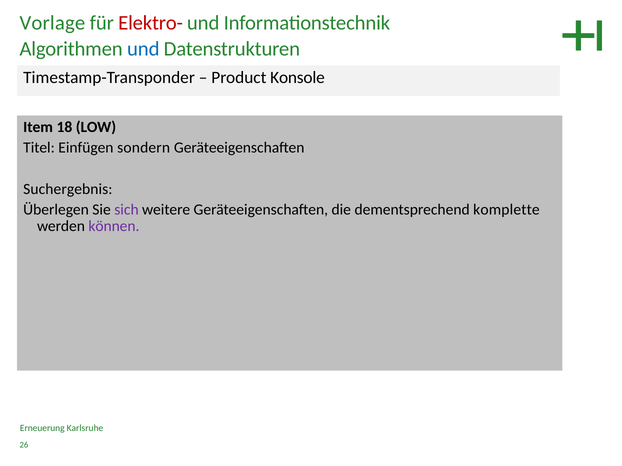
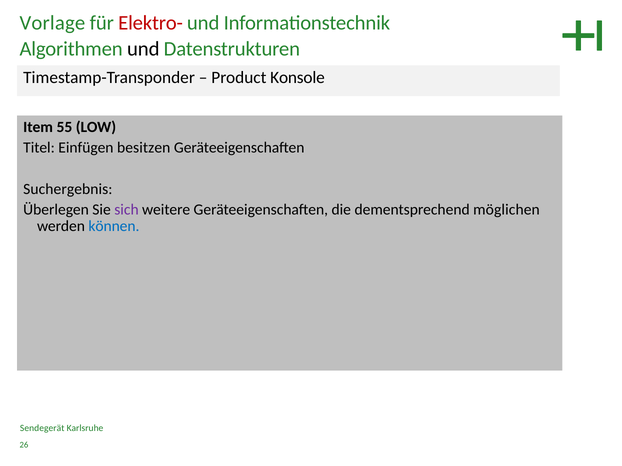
und at (143, 49) colour: blue -> black
18: 18 -> 55
sondern: sondern -> besitzen
komplette: komplette -> möglichen
können colour: purple -> blue
Erneuerung: Erneuerung -> Sendegerät
